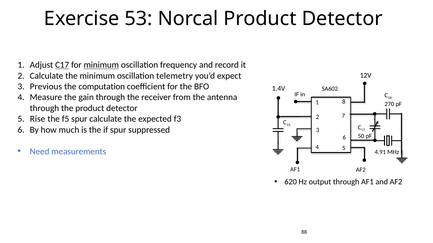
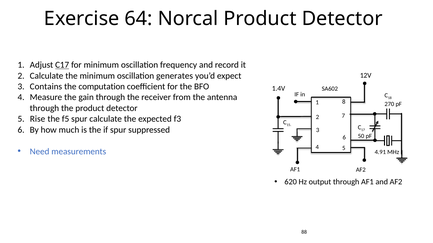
53: 53 -> 64
minimum at (101, 65) underline: present -> none
telemetry: telemetry -> generates
Previous: Previous -> Contains
